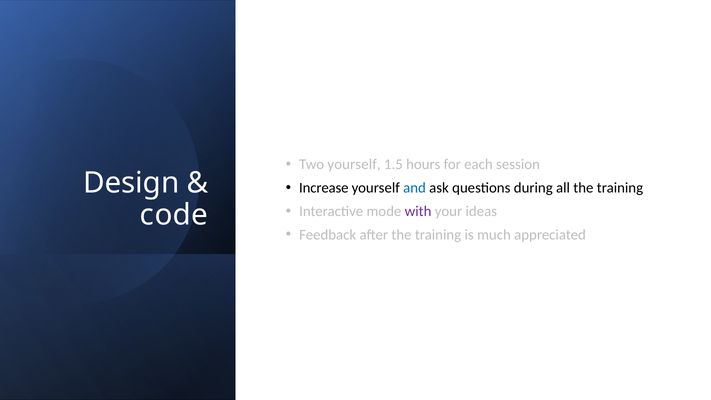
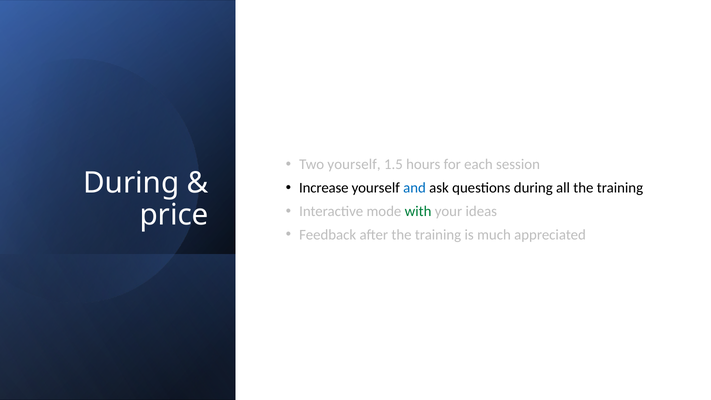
Design at (131, 183): Design -> During
with colour: purple -> green
code: code -> price
